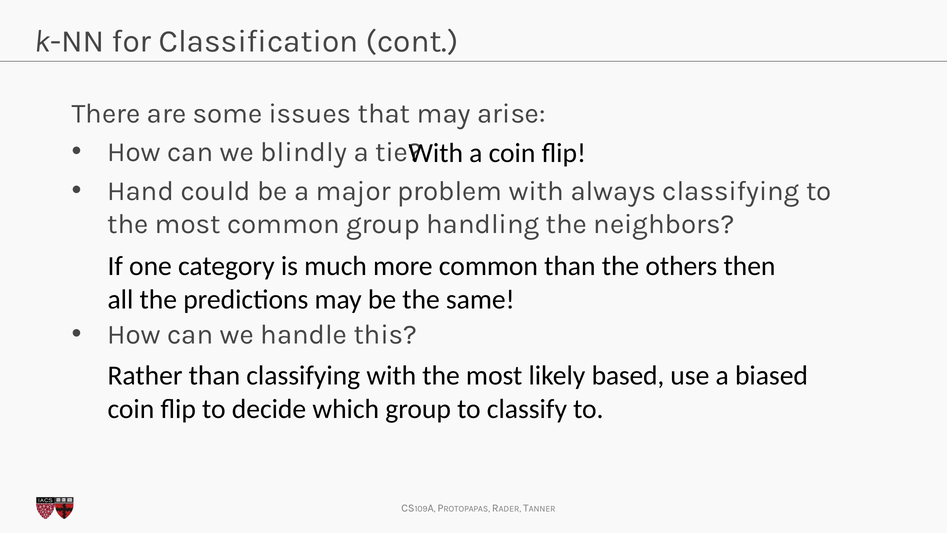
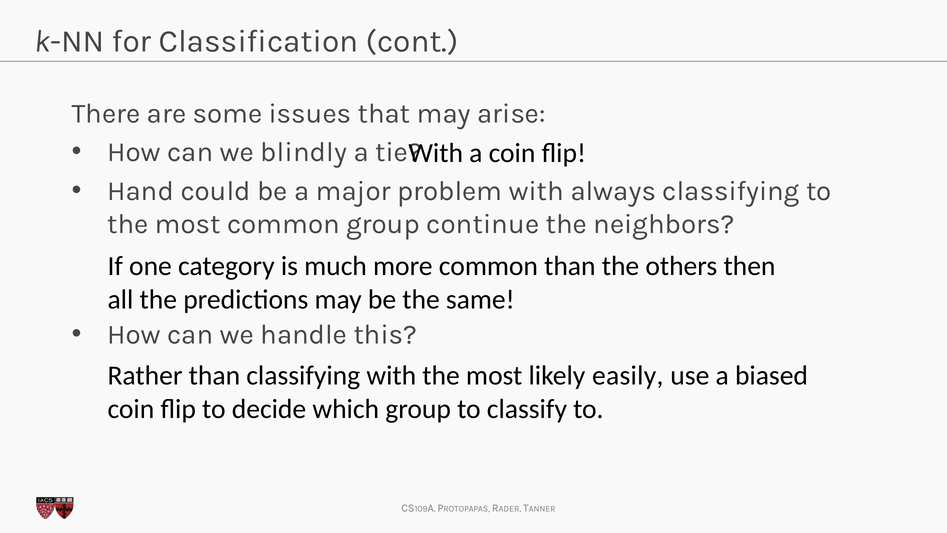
handling: handling -> continue
based: based -> easily
